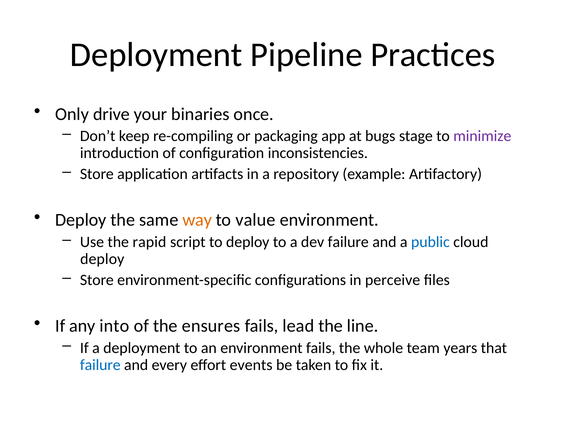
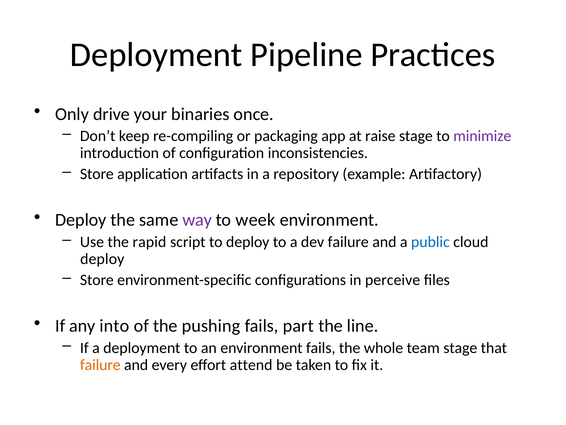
bugs: bugs -> raise
way colour: orange -> purple
value: value -> week
ensures: ensures -> pushing
lead: lead -> part
team years: years -> stage
failure at (100, 364) colour: blue -> orange
events: events -> attend
